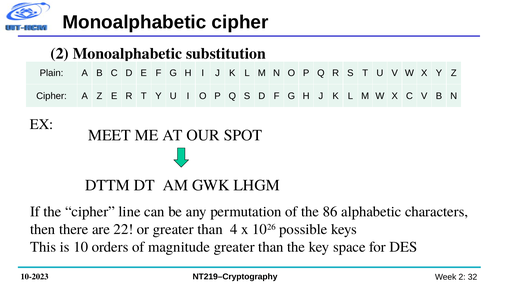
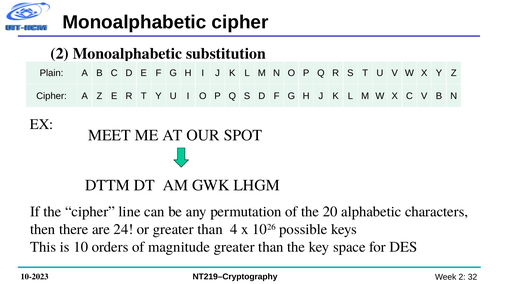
86: 86 -> 20
22: 22 -> 24
